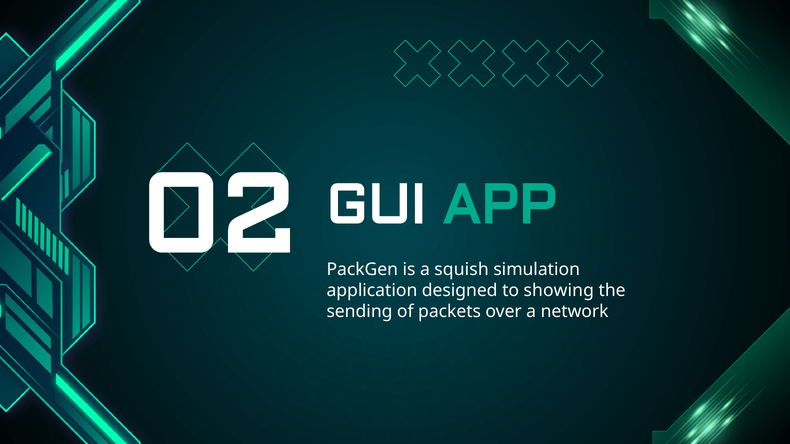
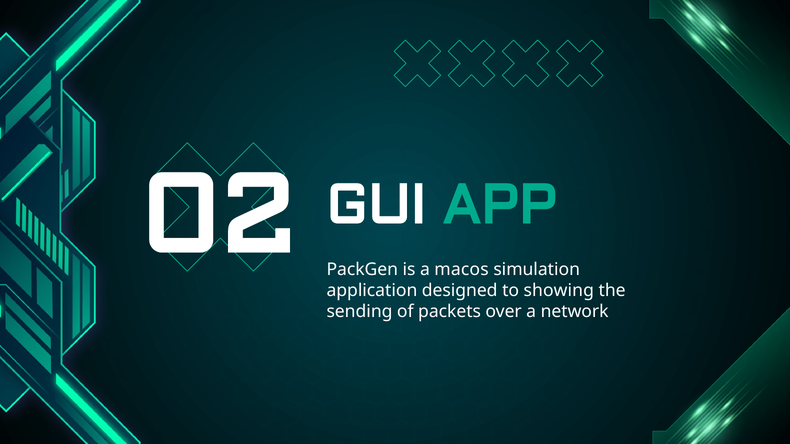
squish: squish -> macos
